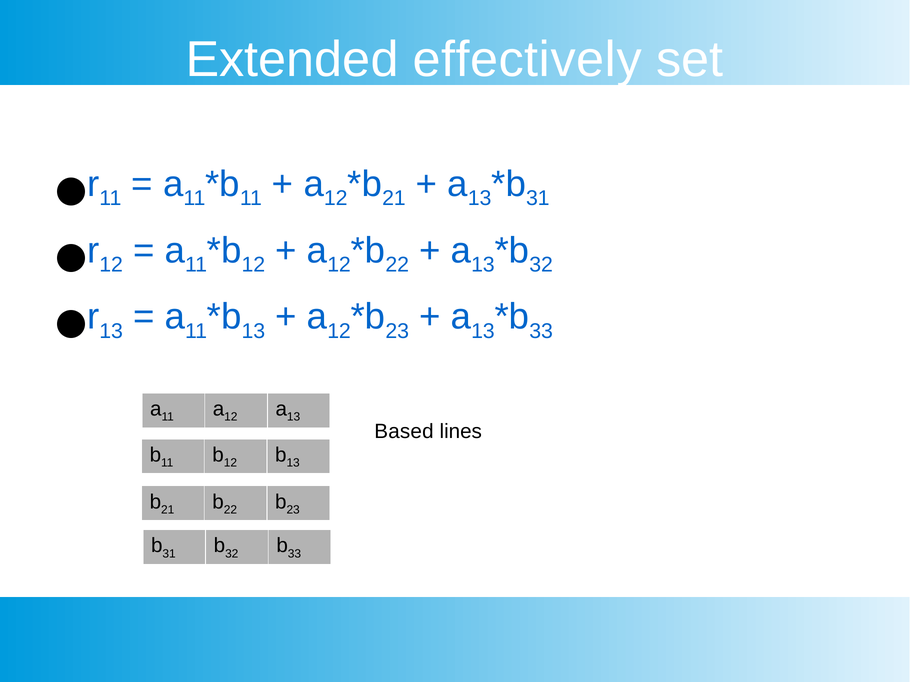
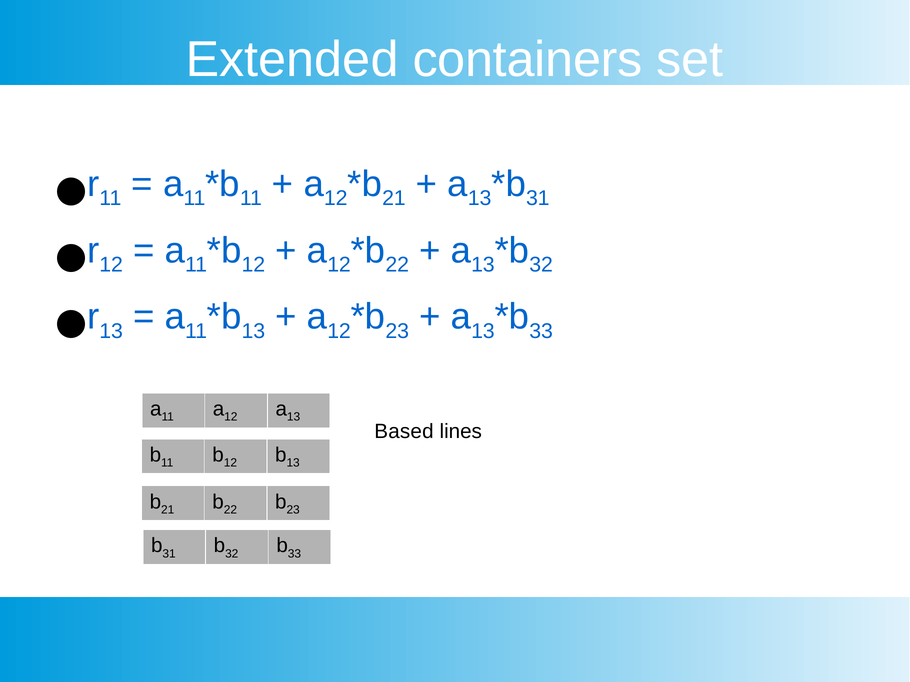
effectively: effectively -> containers
